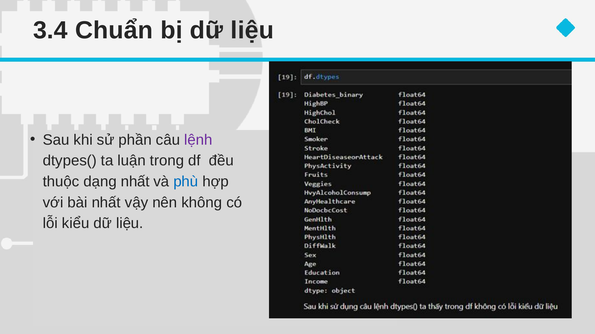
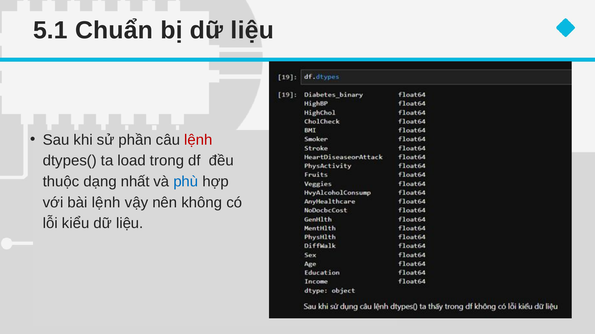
3.4: 3.4 -> 5.1
lệnh at (198, 140) colour: purple -> red
luận: luận -> load
bài nhất: nhất -> lệnh
